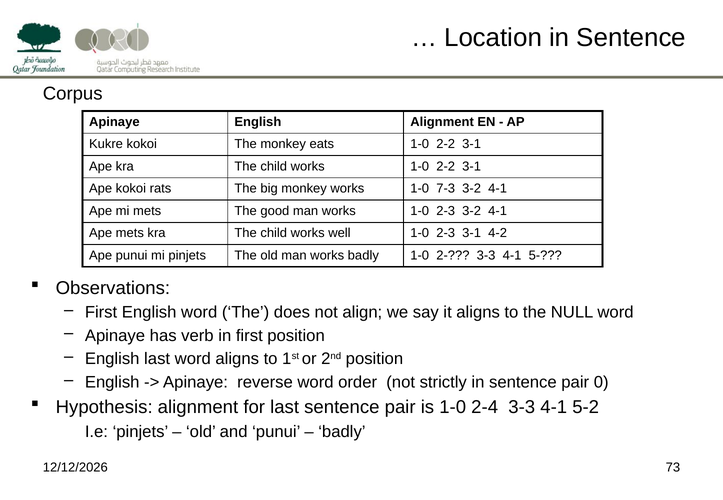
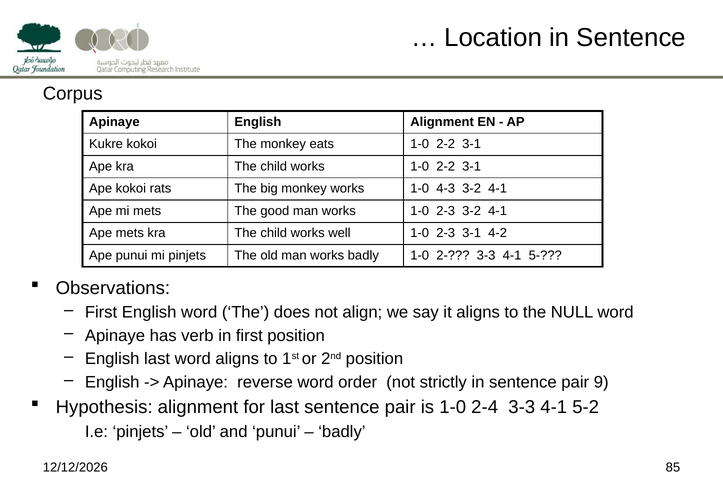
7-3: 7-3 -> 4-3
0: 0 -> 9
73: 73 -> 85
